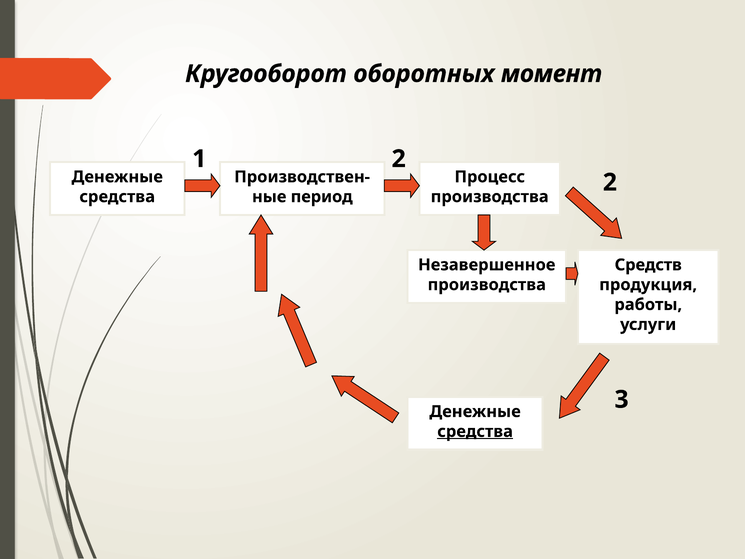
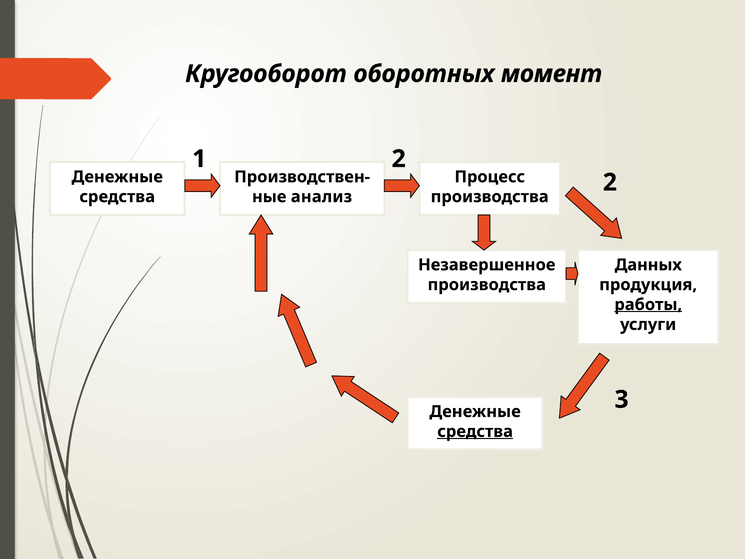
период: период -> анализ
Средств: Средств -> Данных
работы underline: none -> present
